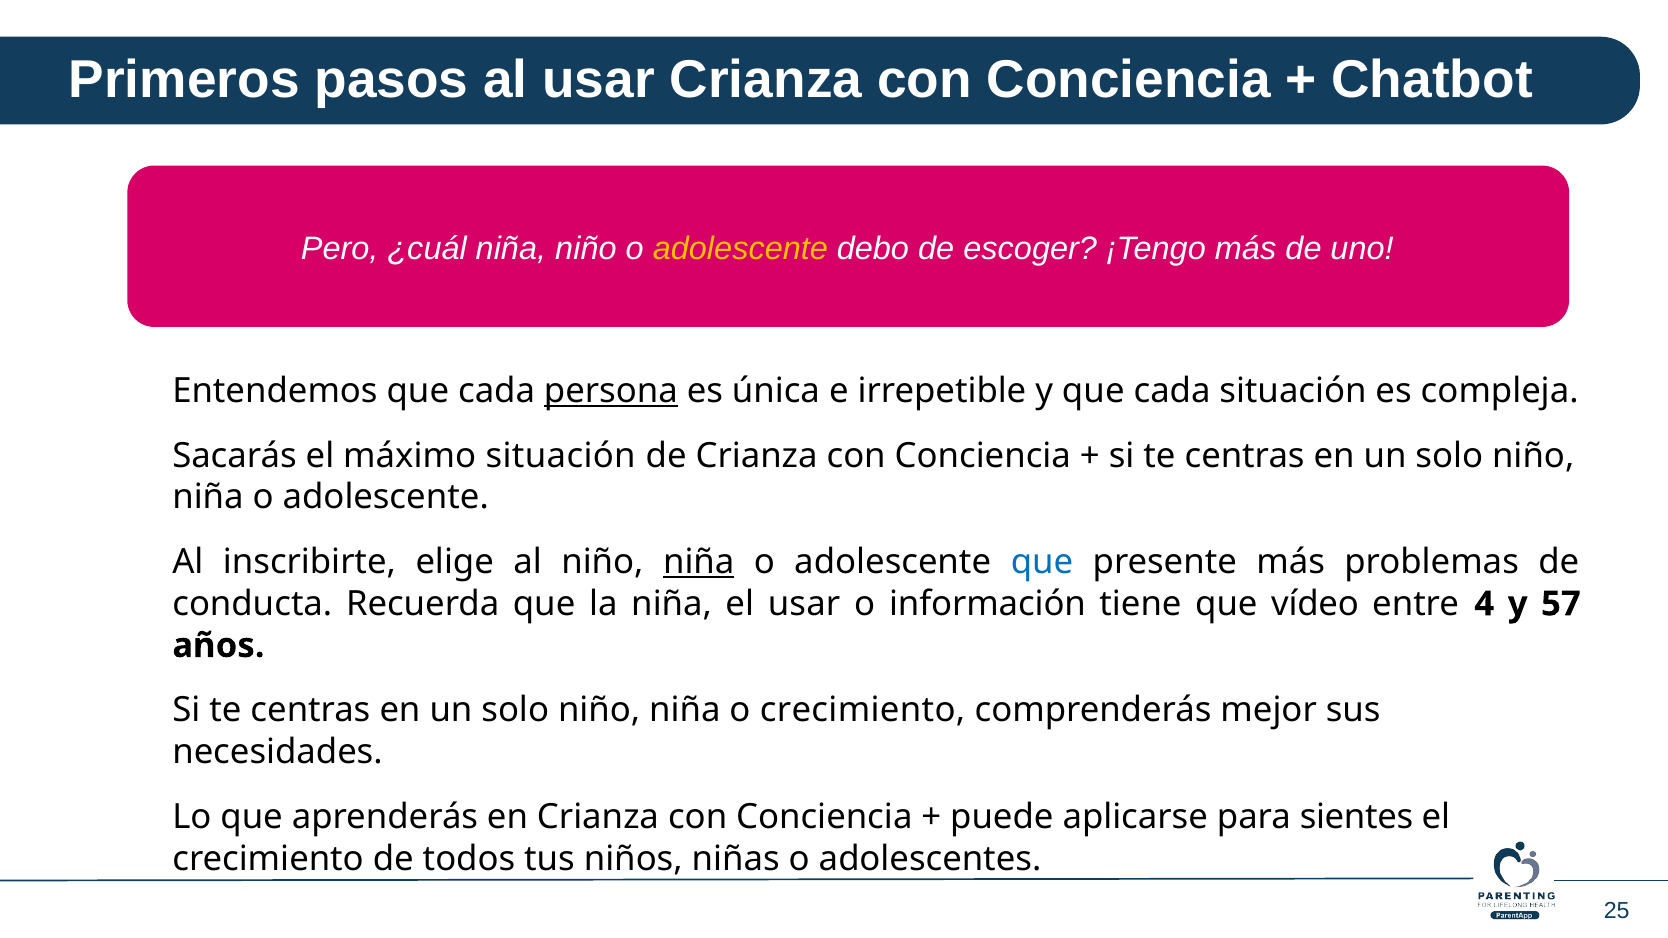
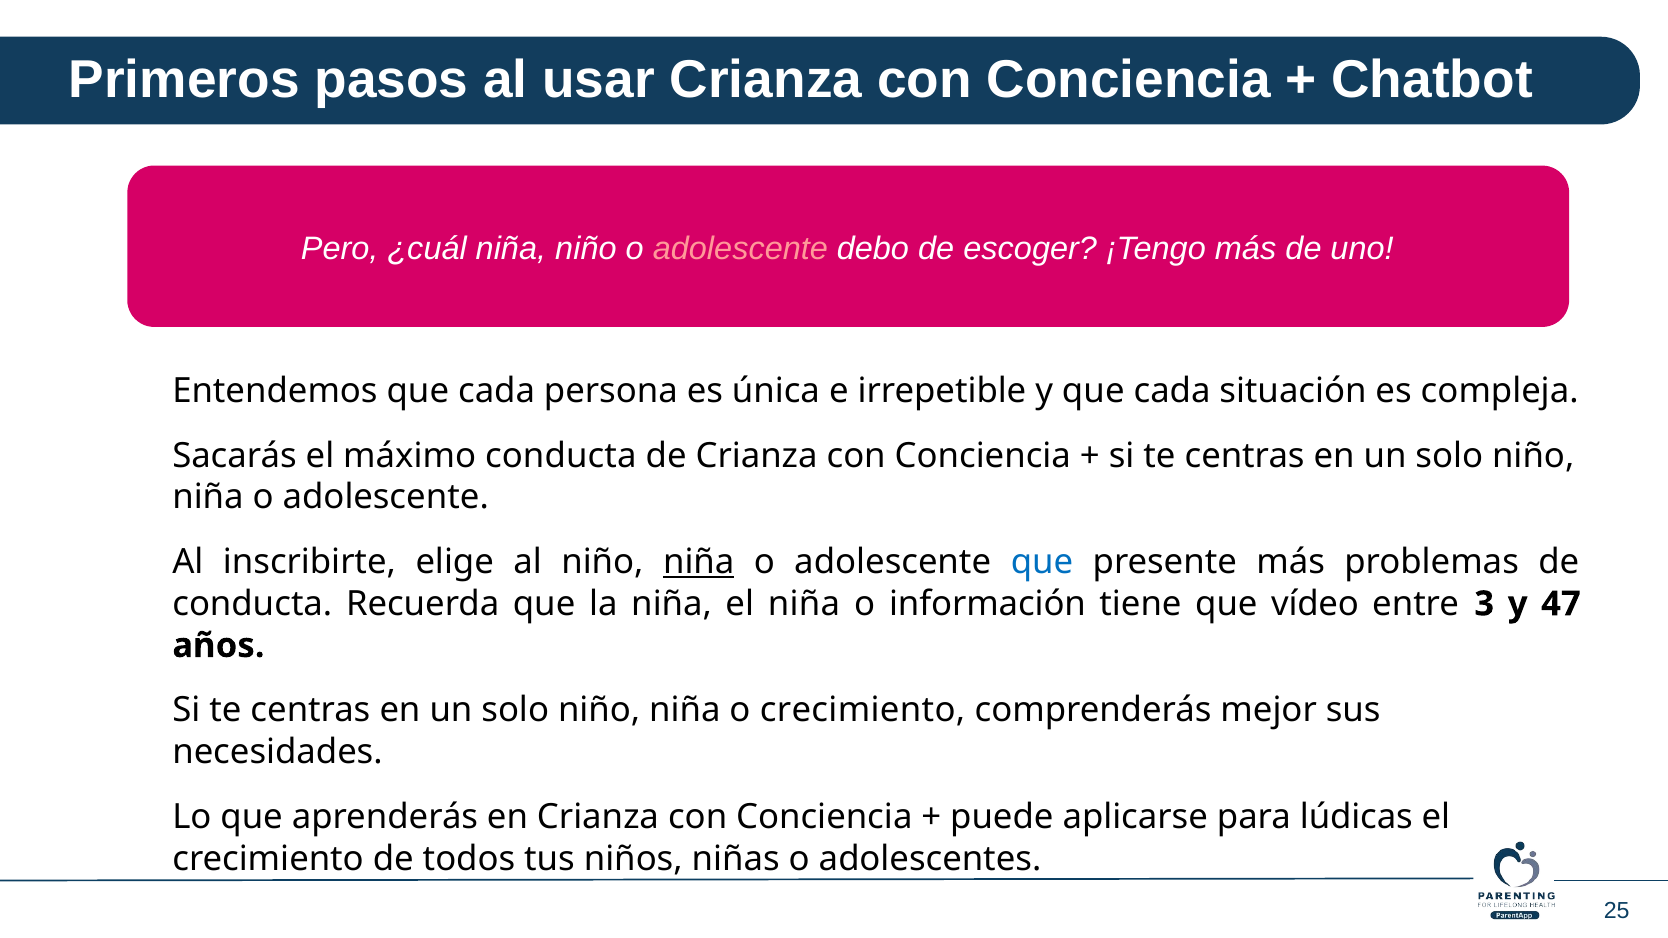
adolescente at (740, 249) colour: yellow -> pink
persona underline: present -> none
máximo situación: situación -> conducta
el usar: usar -> niña
4: 4 -> 3
57: 57 -> 47
sientes: sientes -> lúdicas
